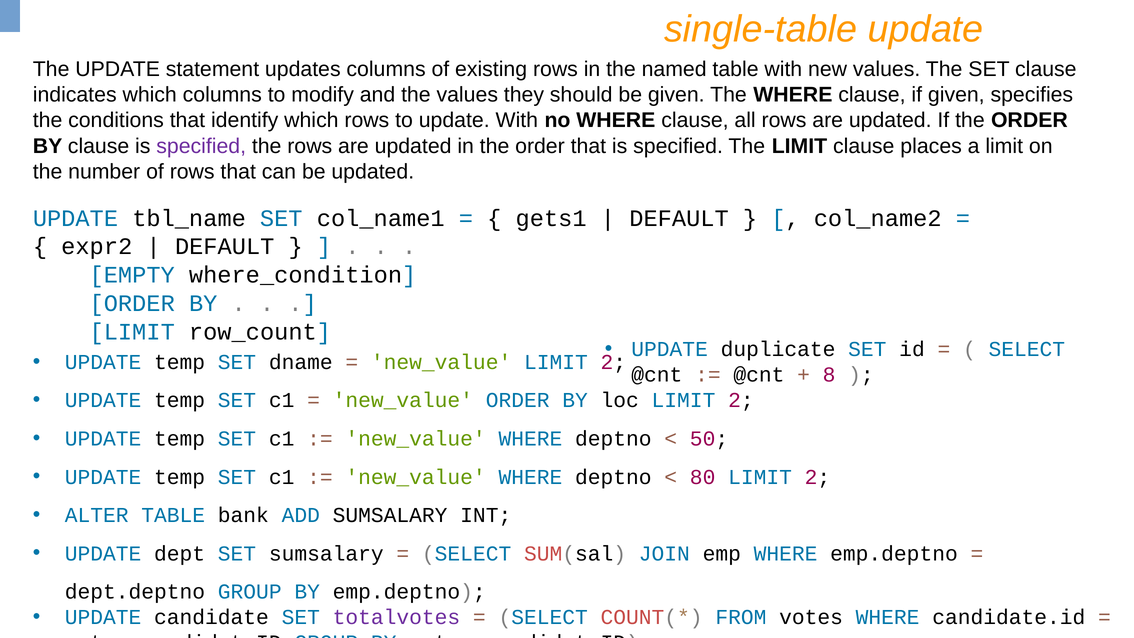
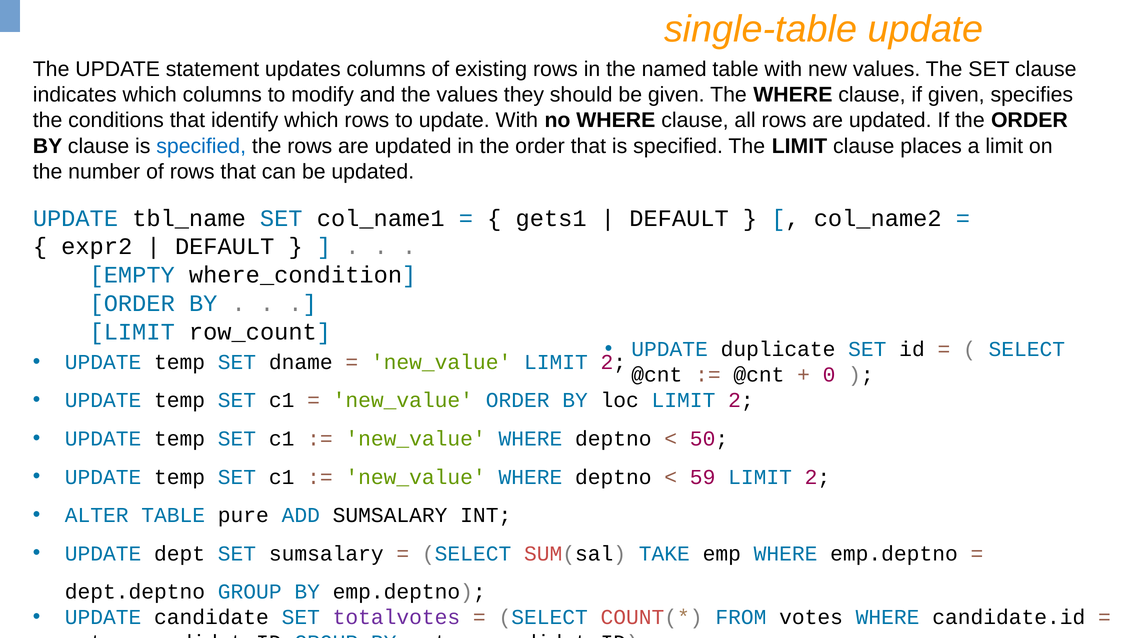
specified at (201, 146) colour: purple -> blue
8: 8 -> 0
80: 80 -> 59
bank: bank -> pure
JOIN: JOIN -> TAKE
